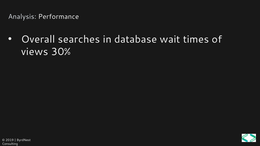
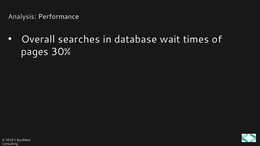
views: views -> pages
